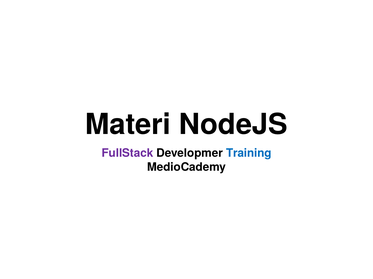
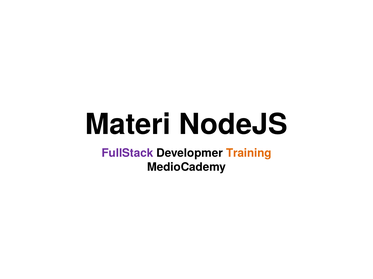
Training colour: blue -> orange
